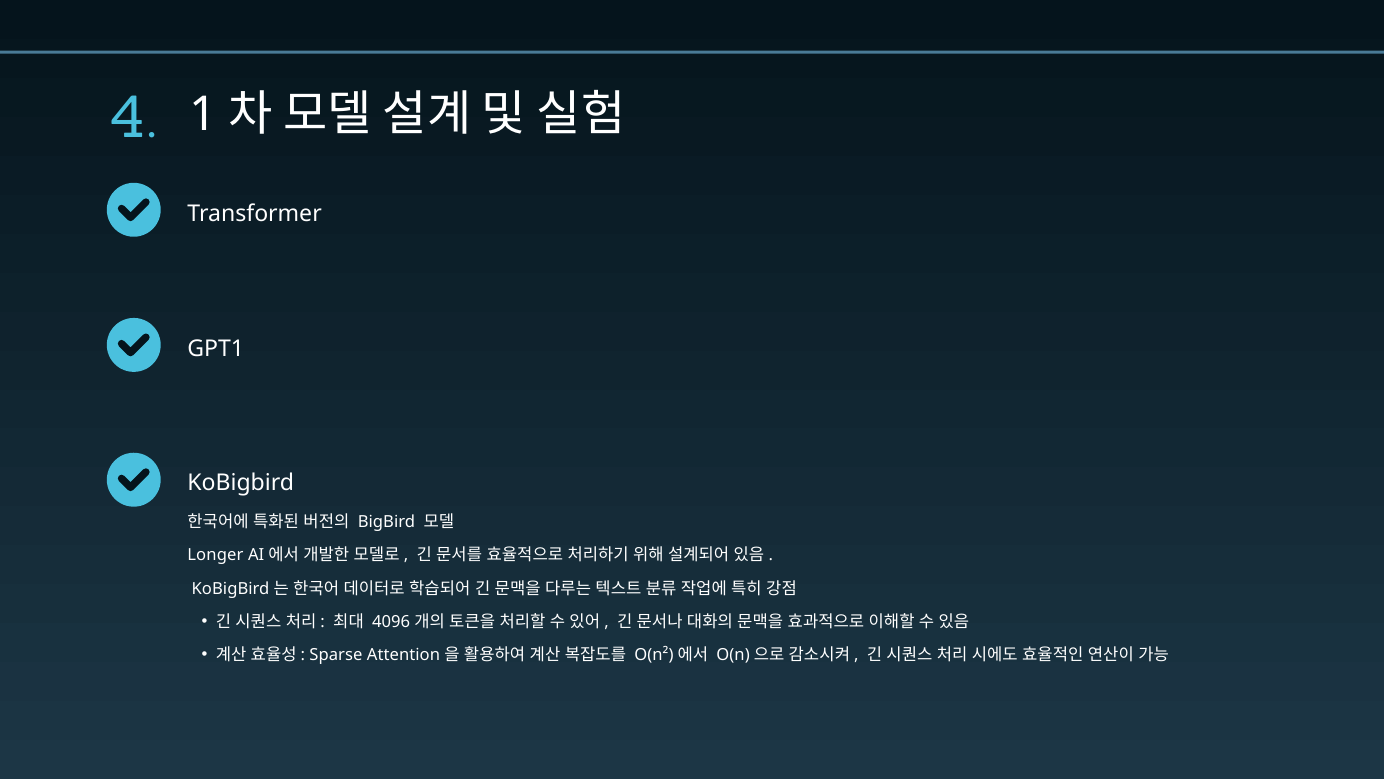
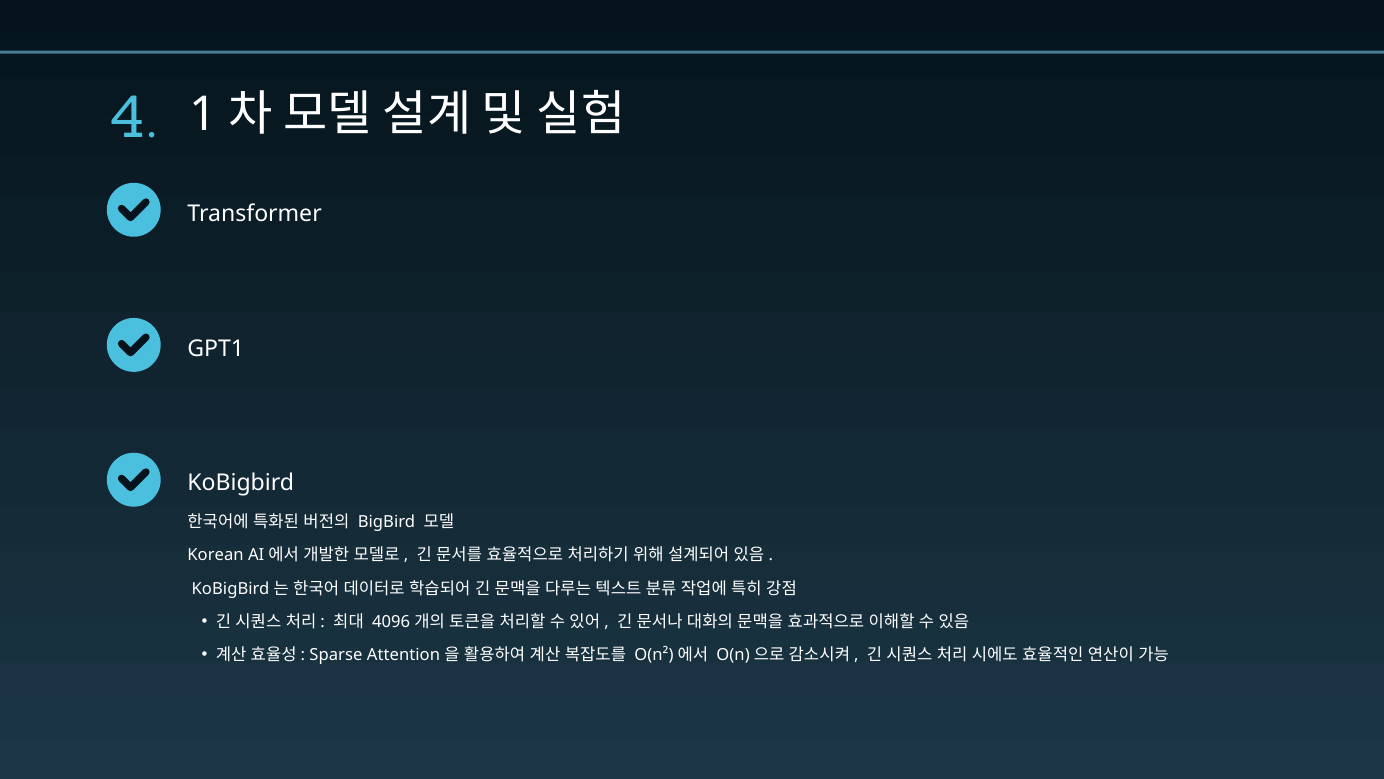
Longer: Longer -> Korean
